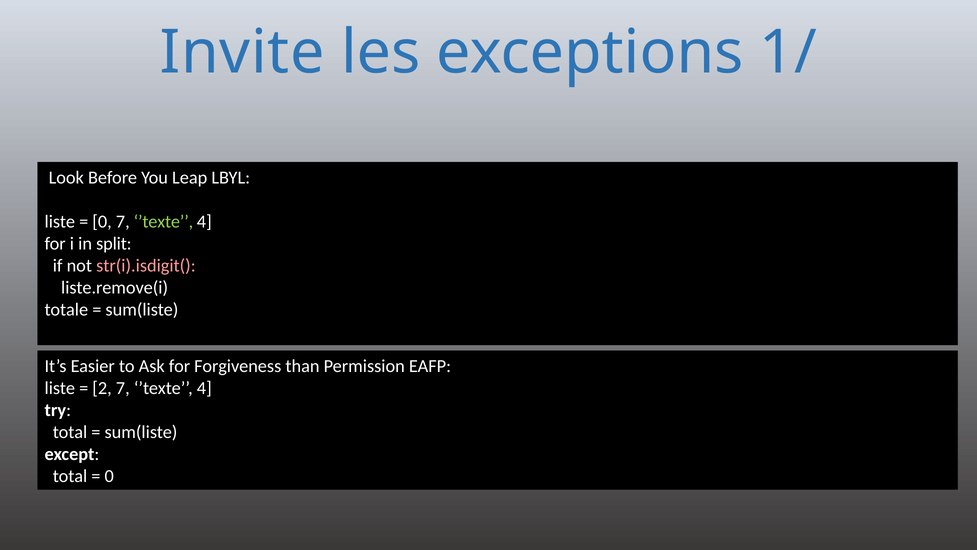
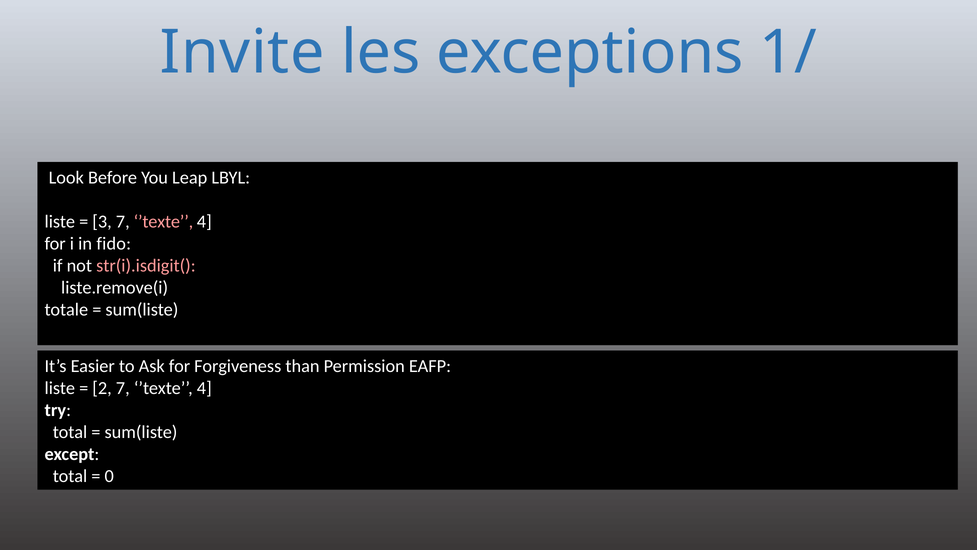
0 at (102, 222): 0 -> 3
’texte at (163, 222) colour: light green -> pink
split: split -> fido
